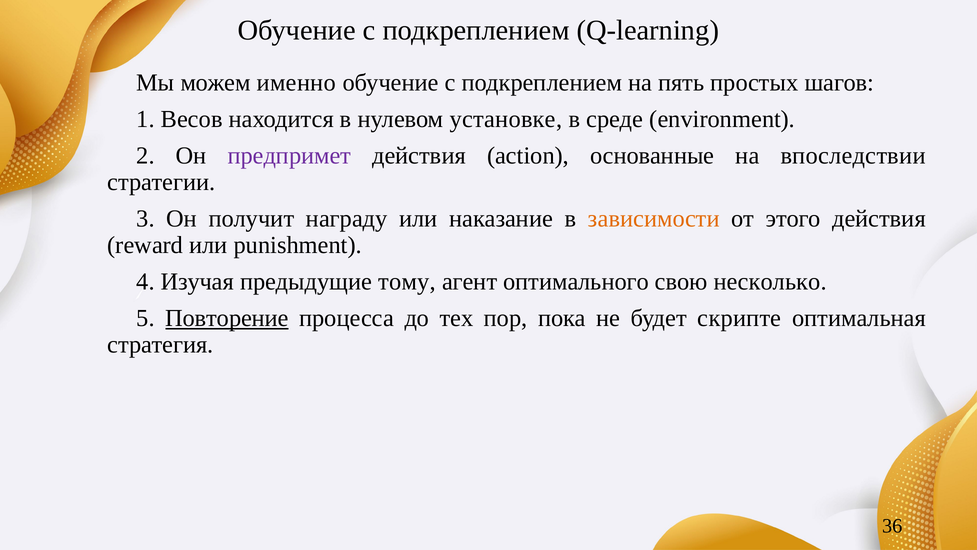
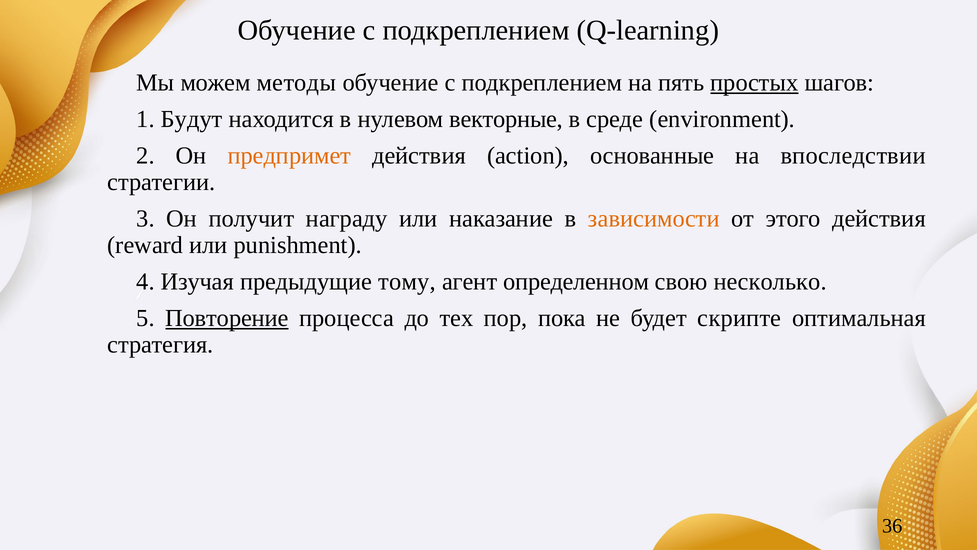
именно: именно -> методы
простых underline: none -> present
Весов: Весов -> Будут
установке: установке -> векторные
предпримет colour: purple -> orange
оптимального: оптимального -> определенном
